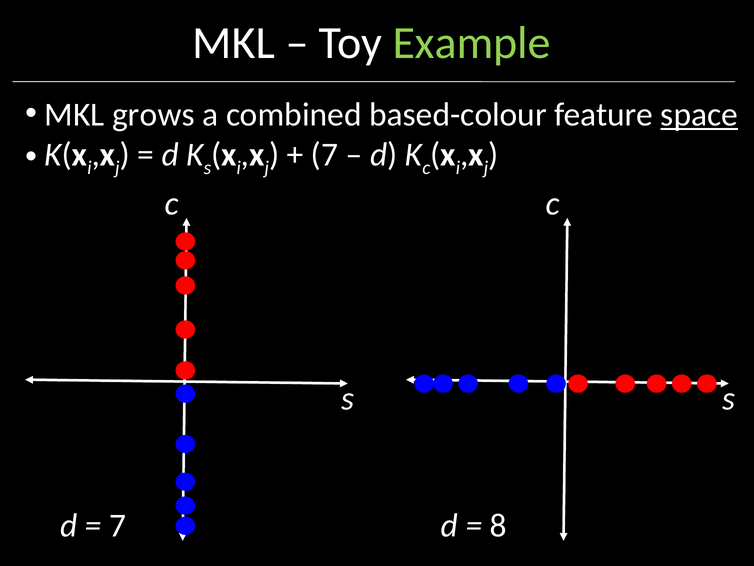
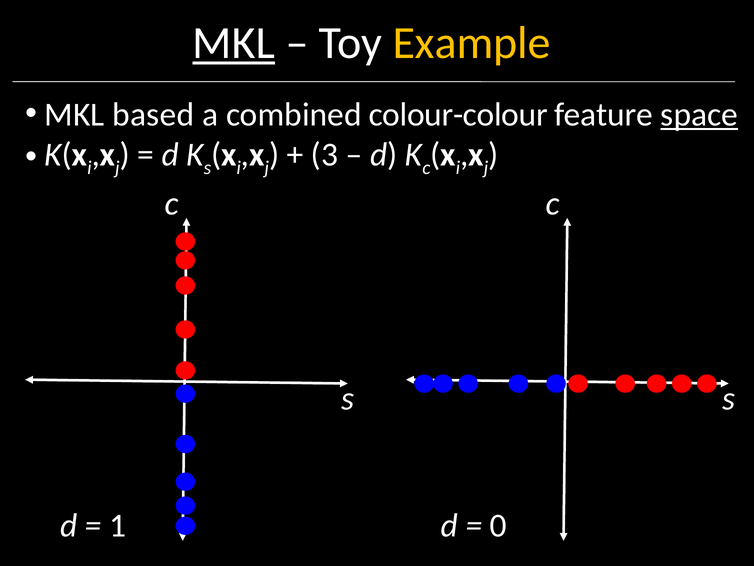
MKL at (234, 43) underline: none -> present
Example colour: light green -> yellow
grows: grows -> based
based-colour: based-colour -> colour-colour
7 at (324, 155): 7 -> 3
7 at (118, 525): 7 -> 1
8: 8 -> 0
